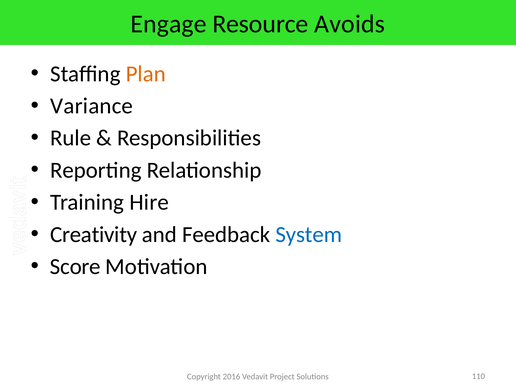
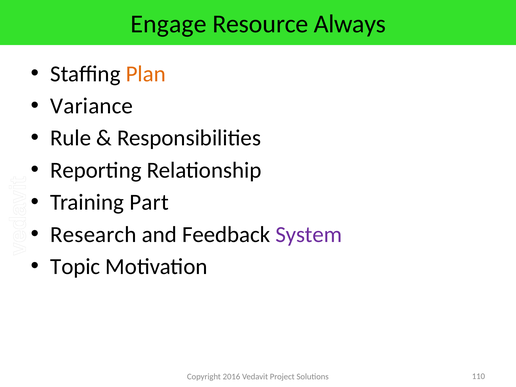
Avoids: Avoids -> Always
Hire: Hire -> Part
Creativity: Creativity -> Research
System colour: blue -> purple
Score: Score -> Topic
